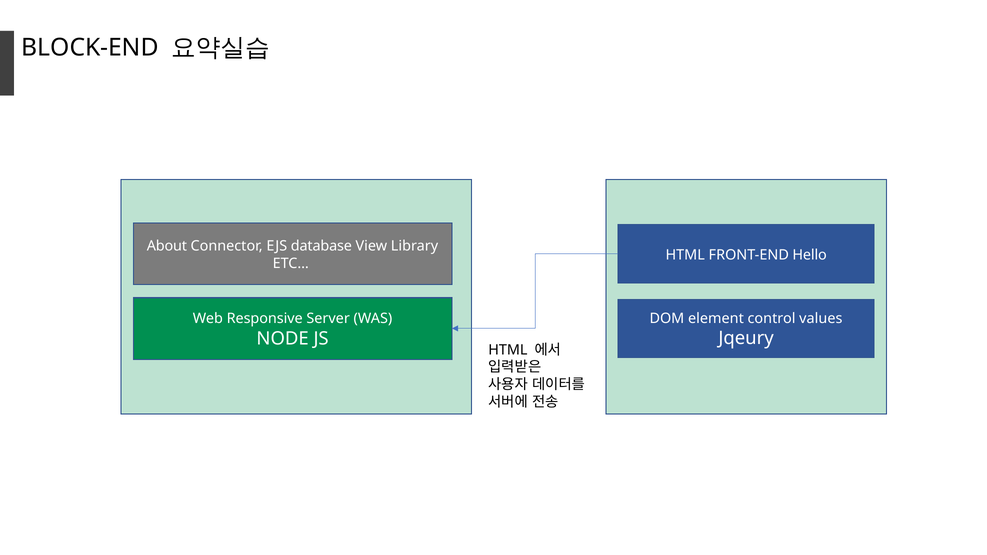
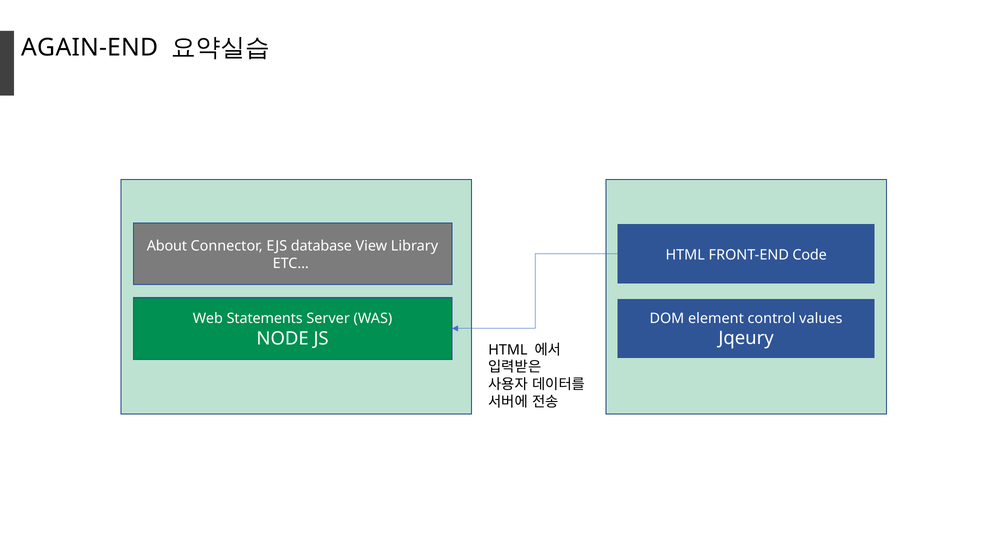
BLOCK-END: BLOCK-END -> AGAIN-END
Hello: Hello -> Code
Responsive: Responsive -> Statements
